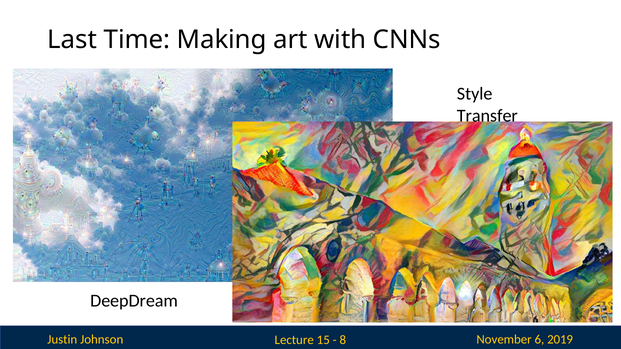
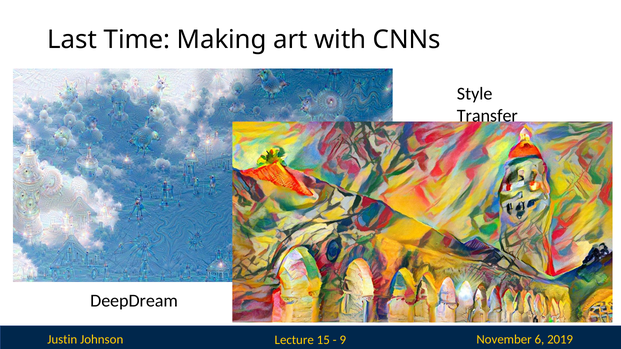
8: 8 -> 9
